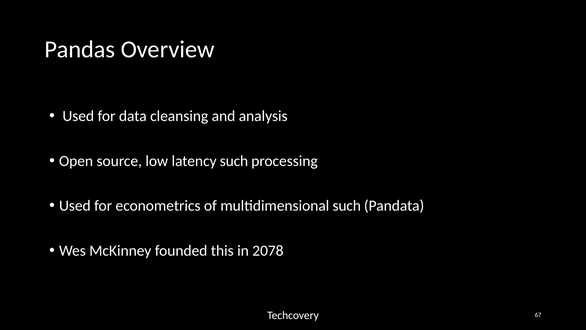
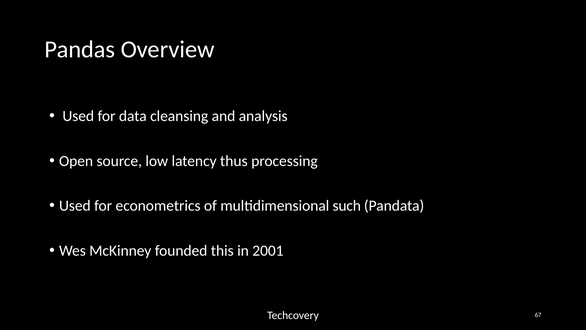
latency such: such -> thus
2078: 2078 -> 2001
